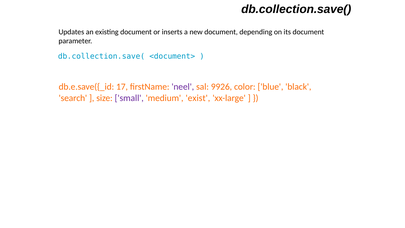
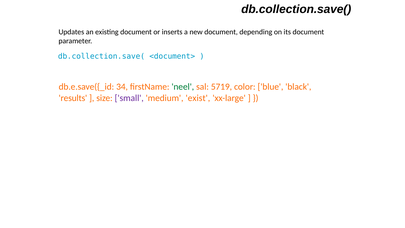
17: 17 -> 34
neel colour: purple -> green
9926: 9926 -> 5719
search: search -> results
